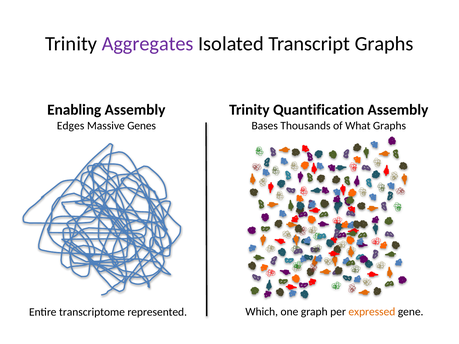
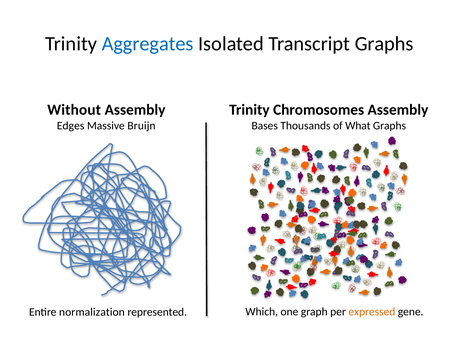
Aggregates colour: purple -> blue
Enabling: Enabling -> Without
Quantification: Quantification -> Chromosomes
Genes: Genes -> Bruijn
transcriptome: transcriptome -> normalization
